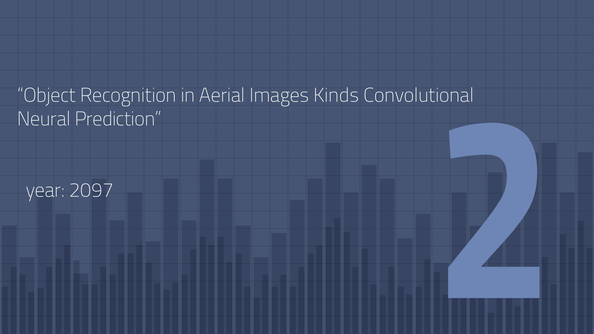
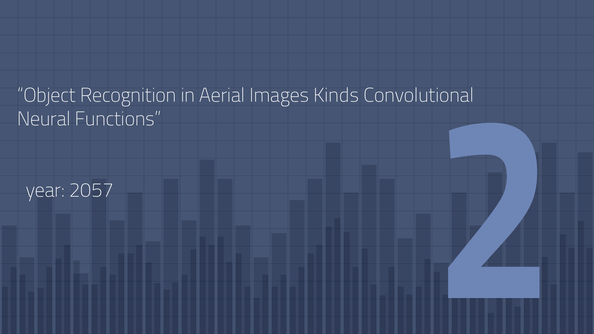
Prediction: Prediction -> Functions
2097: 2097 -> 2057
